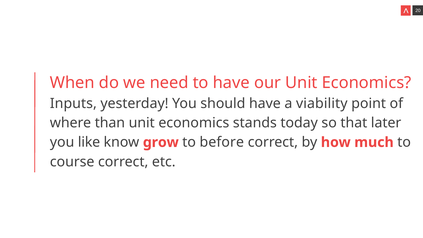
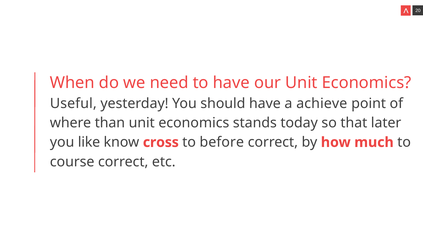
Inputs: Inputs -> Useful
viability: viability -> achieve
grow: grow -> cross
